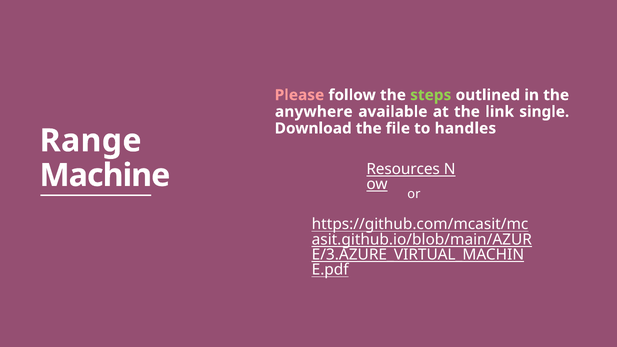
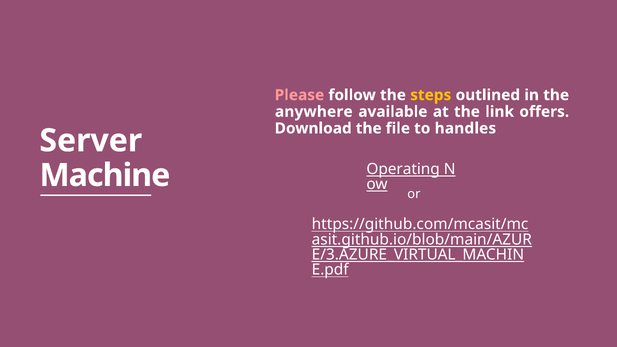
steps colour: light green -> yellow
single: single -> offers
Range: Range -> Server
Resources: Resources -> Operating
